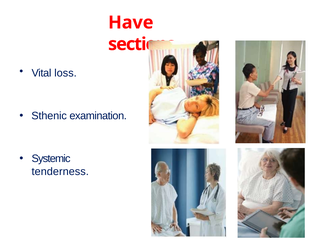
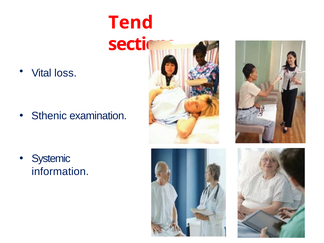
Have: Have -> Tend
tenderness: tenderness -> information
